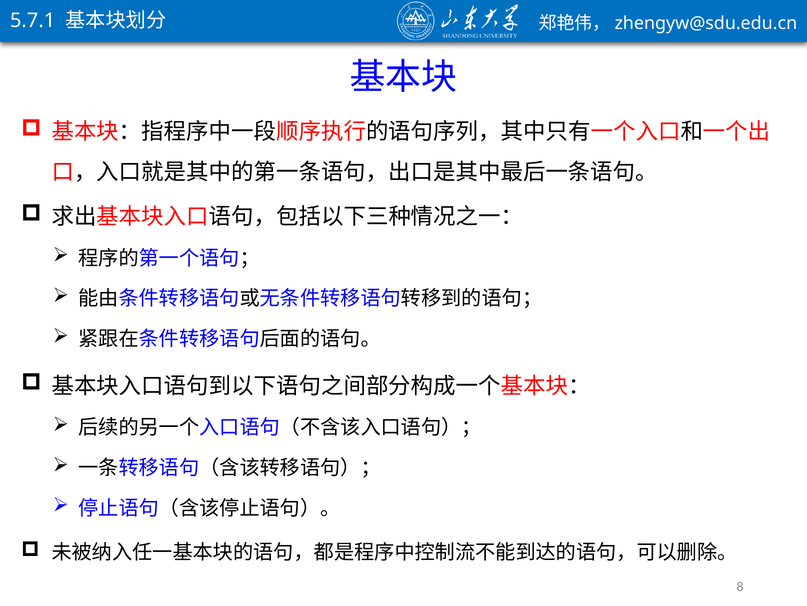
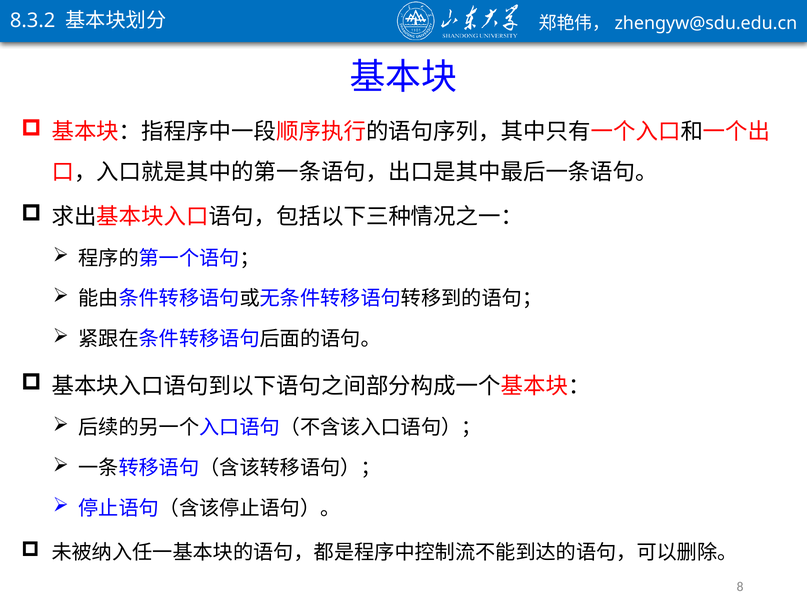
5.7.1: 5.7.1 -> 8.3.2
